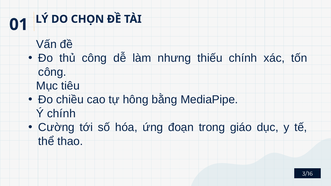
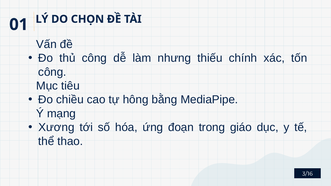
Ý chính: chính -> mạng
Cường: Cường -> Xương
